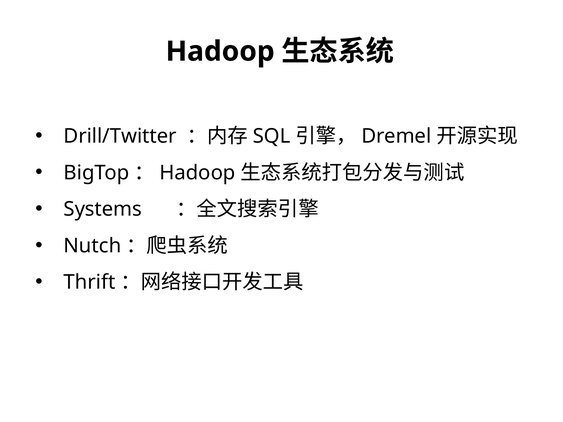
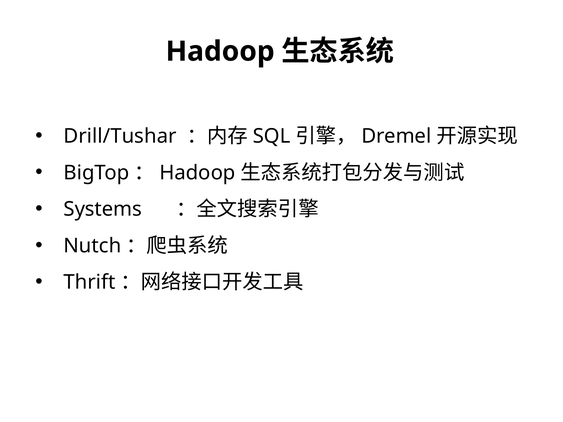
Drill/Twitter: Drill/Twitter -> Drill/Tushar
